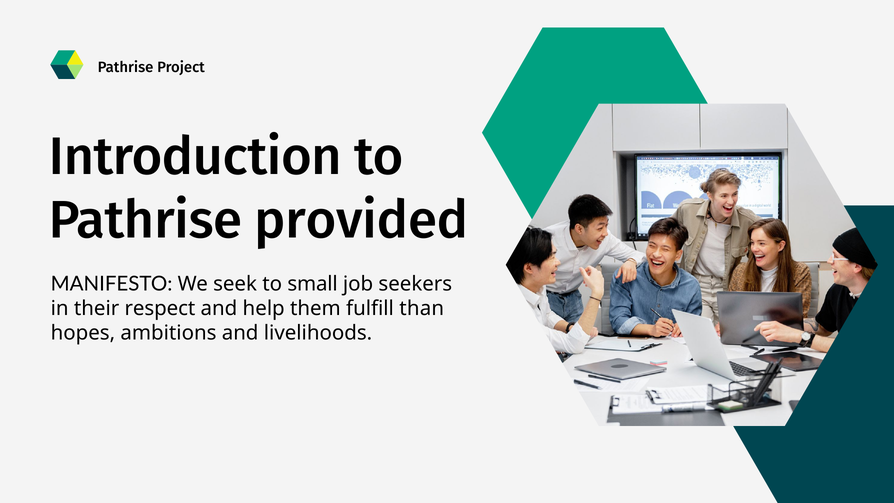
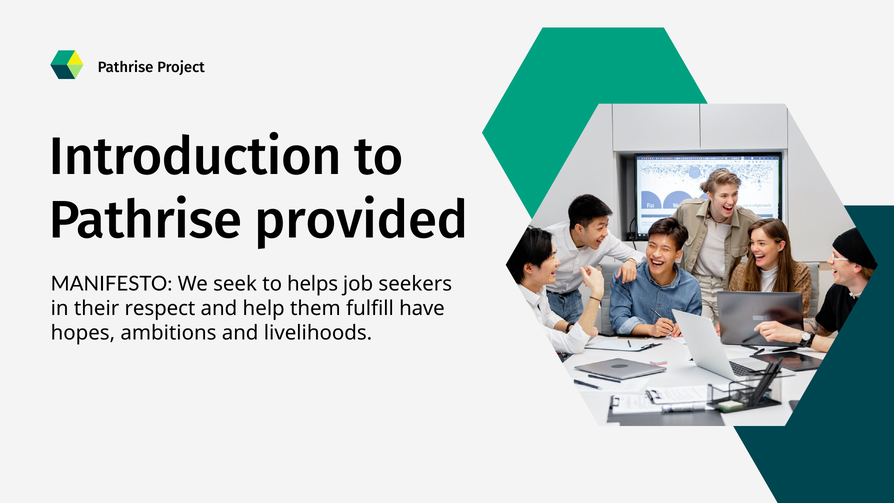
small: small -> helps
than: than -> have
